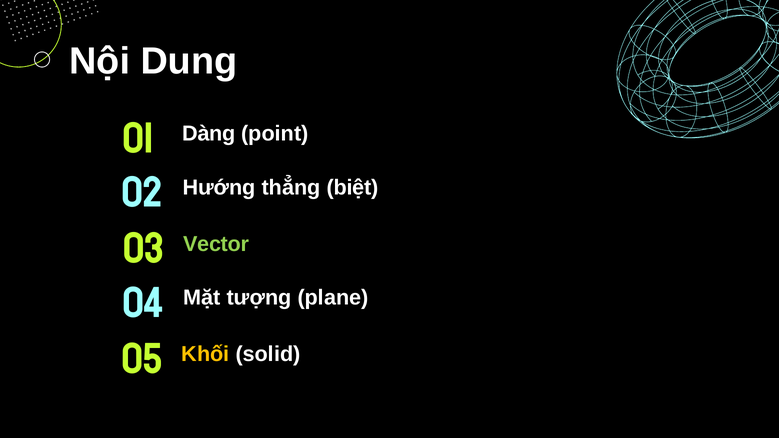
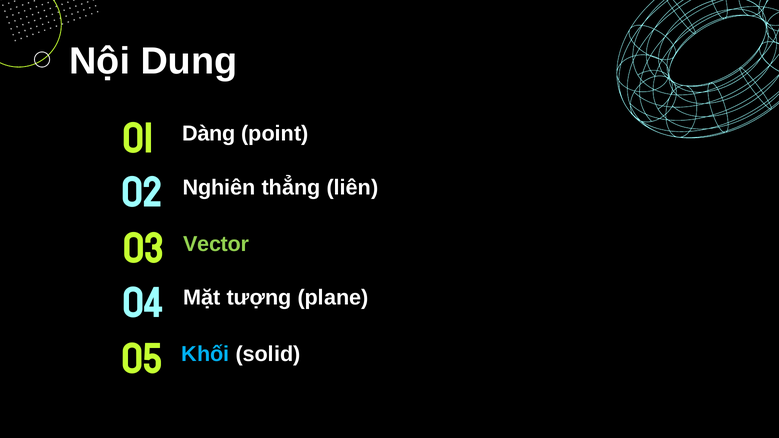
Hướng: Hướng -> Nghiên
biệt: biệt -> liên
Khối colour: yellow -> light blue
